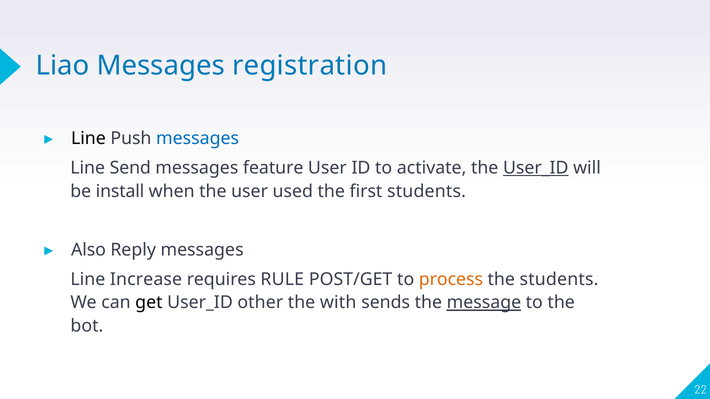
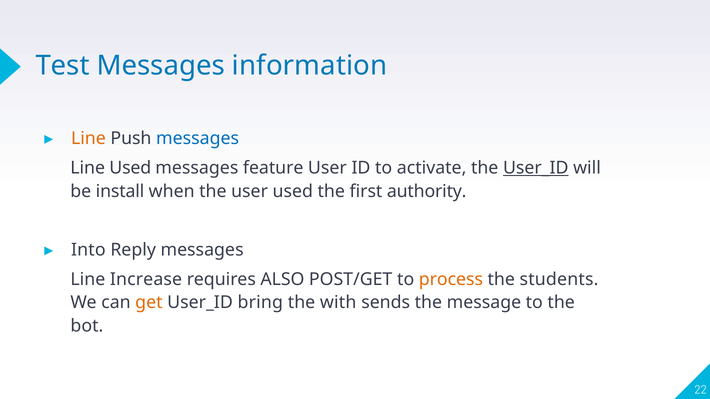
Liao: Liao -> Test
registration: registration -> information
Line at (88, 139) colour: black -> orange
Line Send: Send -> Used
first students: students -> authority
Also: Also -> Into
RULE: RULE -> ALSO
get colour: black -> orange
other: other -> bring
message underline: present -> none
